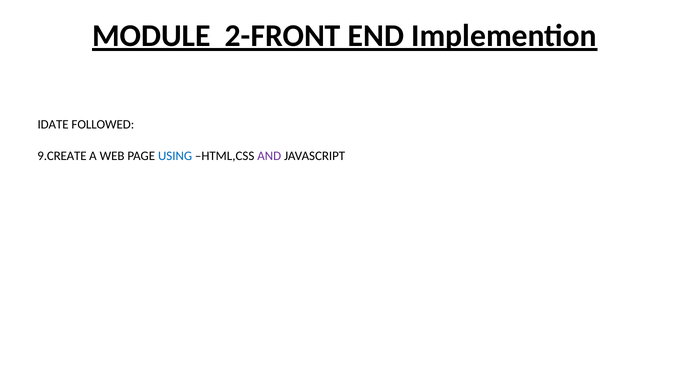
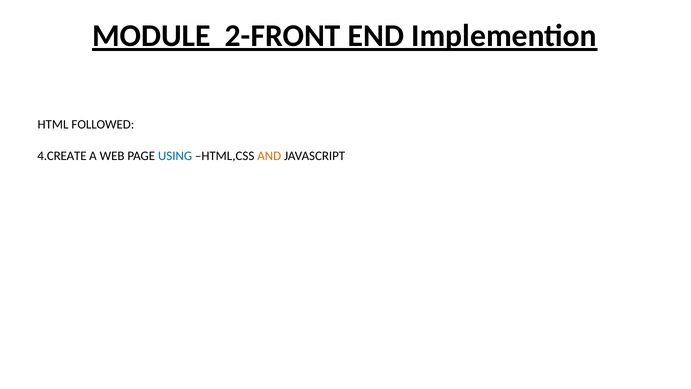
IDATE: IDATE -> HTML
9.CREATE: 9.CREATE -> 4.CREATE
AND colour: purple -> orange
